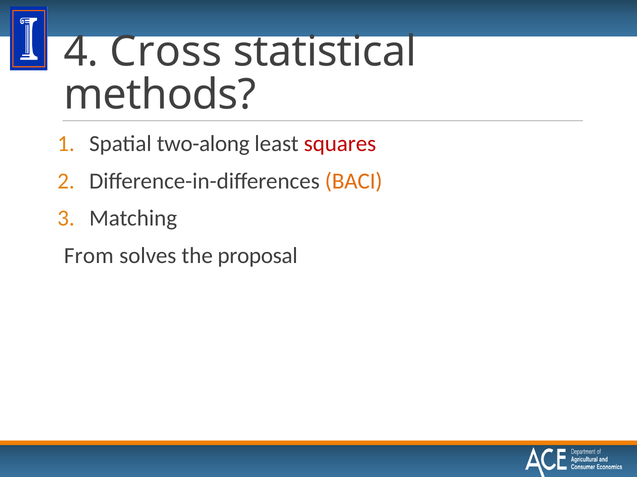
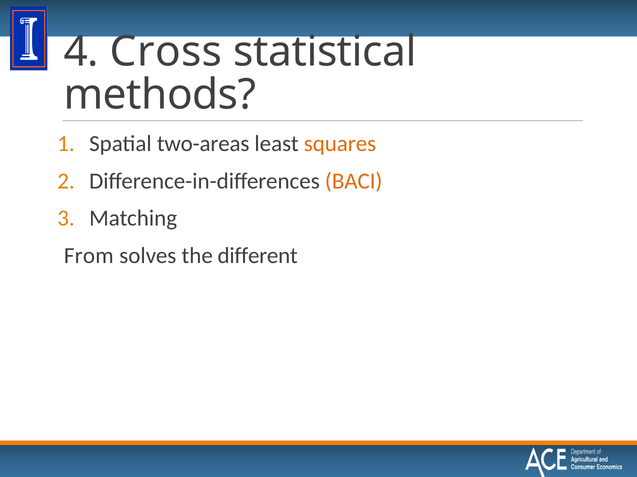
two-along: two-along -> two-areas
squares colour: red -> orange
proposal: proposal -> different
